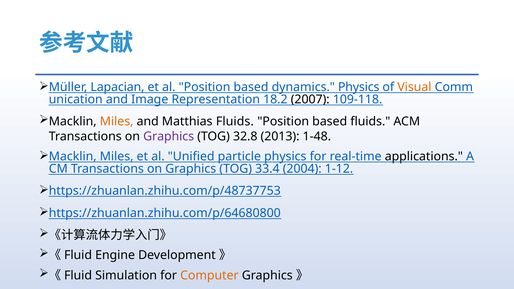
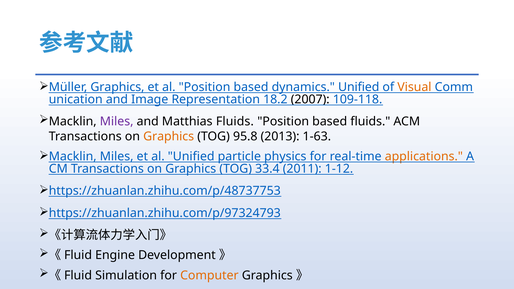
Müller Lapacian: Lapacian -> Graphics
dynamics Physics: Physics -> Unified
Miles at (117, 122) colour: orange -> purple
Graphics at (169, 136) colour: purple -> orange
32.8: 32.8 -> 95.8
1-48: 1-48 -> 1-63
applications colour: black -> orange
2004: 2004 -> 2011
https://zhuanlan.zhihu.com/p/64680800: https://zhuanlan.zhihu.com/p/64680800 -> https://zhuanlan.zhihu.com/p/97324793
